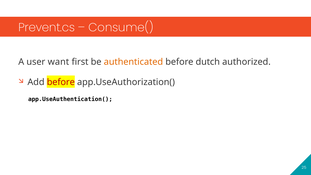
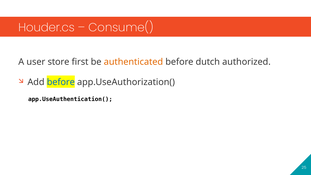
Prevent.cs: Prevent.cs -> Houder.cs
want: want -> store
before at (61, 82) colour: red -> blue
